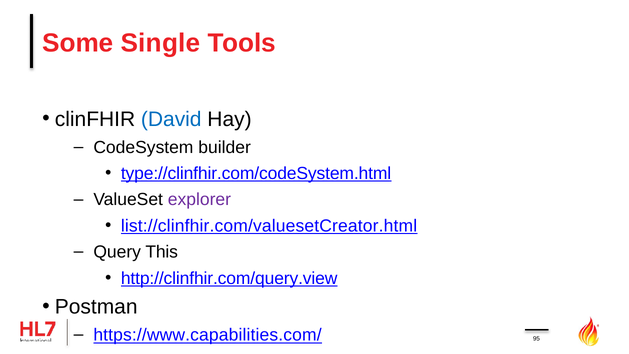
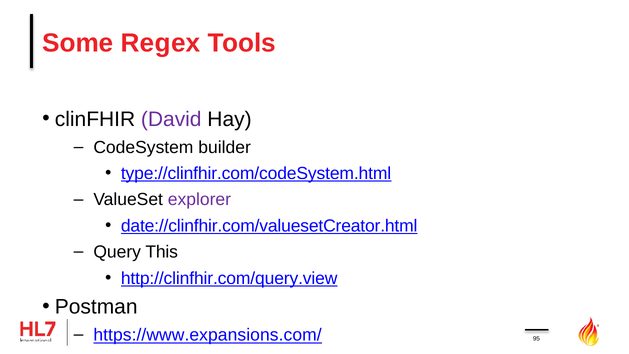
Single: Single -> Regex
David colour: blue -> purple
list://clinfhir.com/valuesetCreator.html: list://clinfhir.com/valuesetCreator.html -> date://clinfhir.com/valuesetCreator.html
https://www.capabilities.com/: https://www.capabilities.com/ -> https://www.expansions.com/
